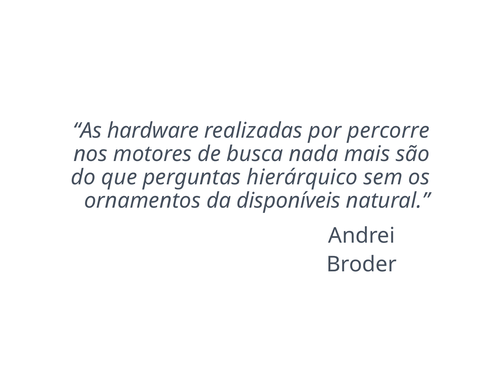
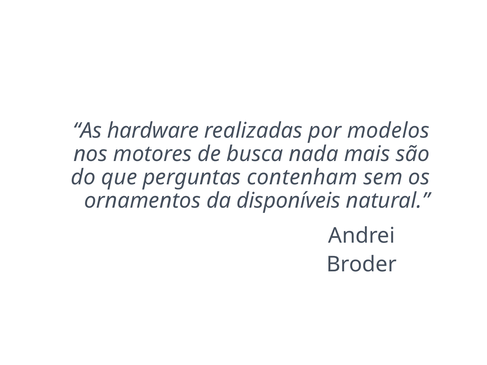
percorre: percorre -> modelos
hierárquico: hierárquico -> contenham
